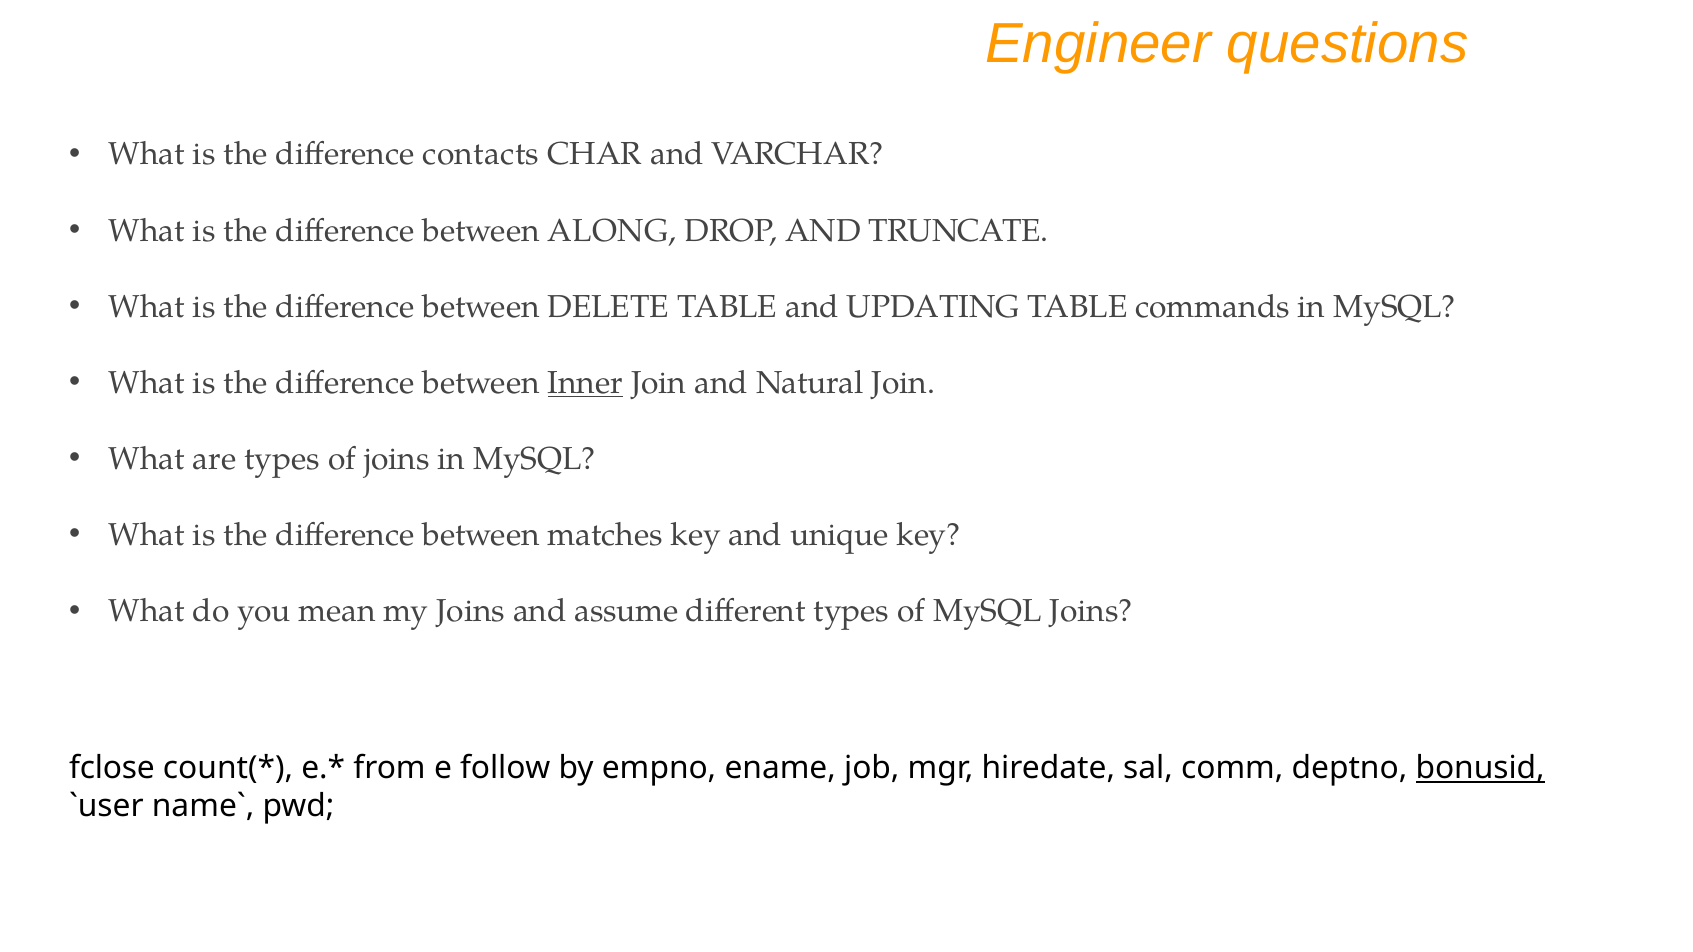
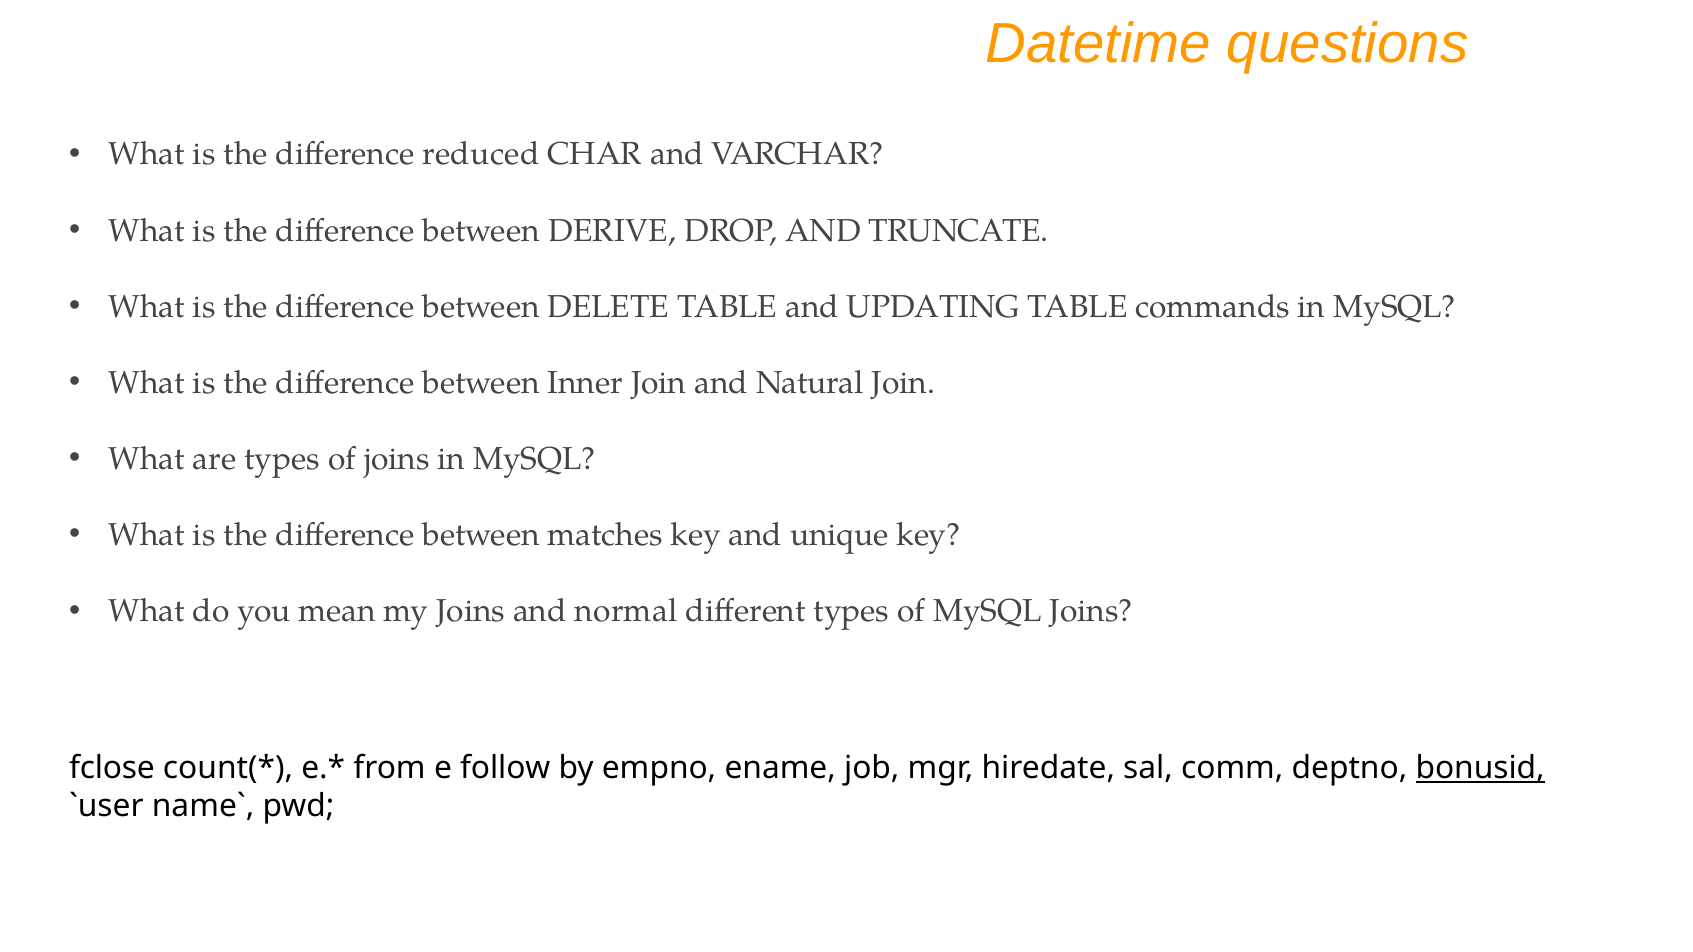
Engineer: Engineer -> Datetime
contacts: contacts -> reduced
ALONG: ALONG -> DERIVE
Inner underline: present -> none
assume: assume -> normal
